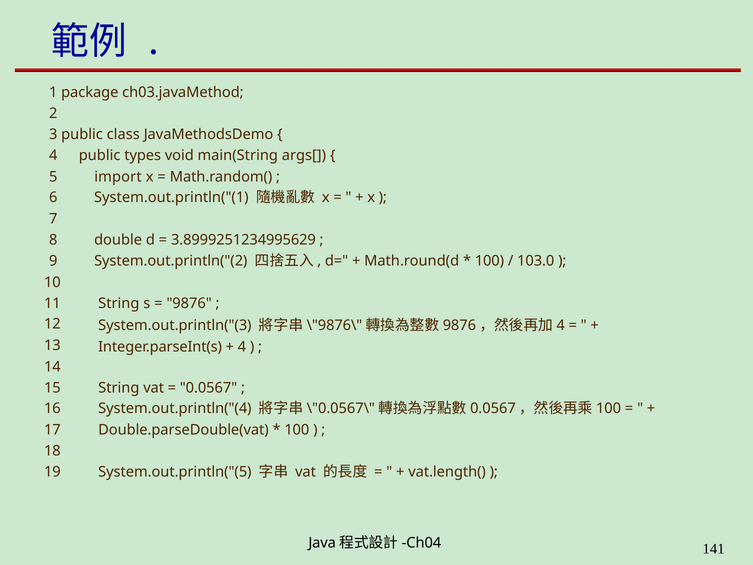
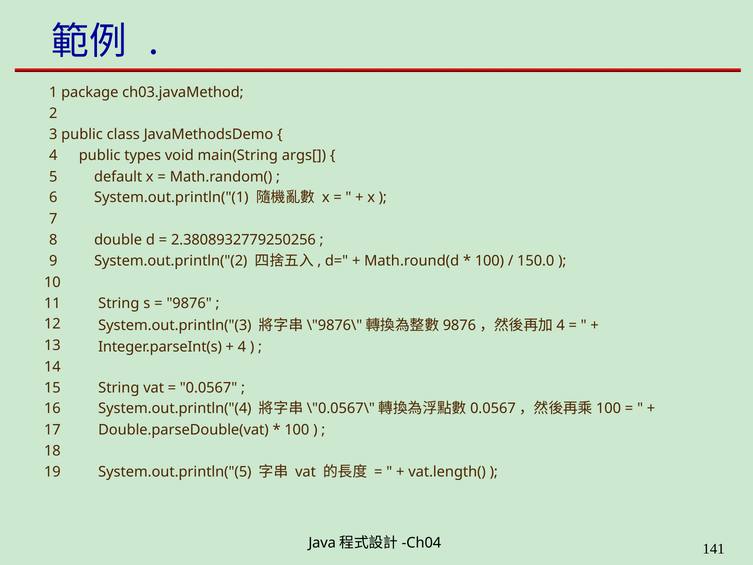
import: import -> default
3.8999251234995629: 3.8999251234995629 -> 2.3808932779250256
103.0: 103.0 -> 150.0
